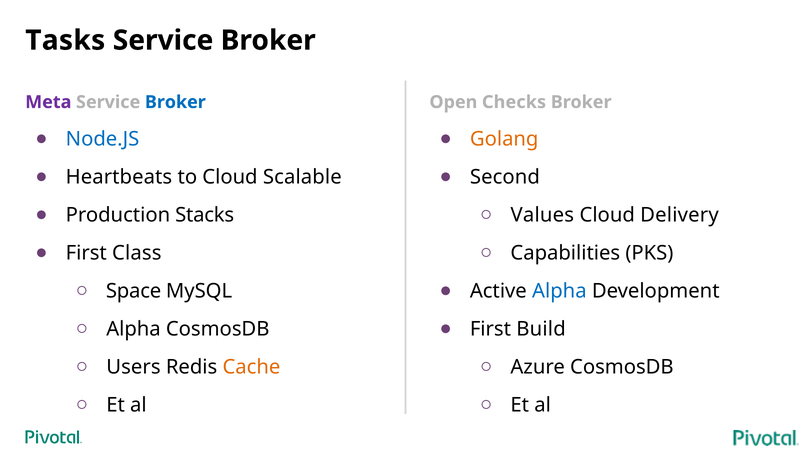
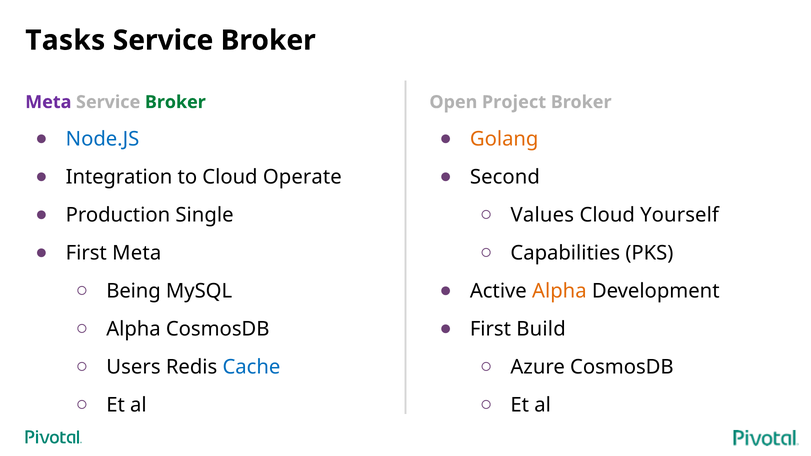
Broker at (175, 102) colour: blue -> green
Checks: Checks -> Project
Heartbeats: Heartbeats -> Integration
Scalable: Scalable -> Operate
Stacks: Stacks -> Single
Delivery: Delivery -> Yourself
First Class: Class -> Meta
Space: Space -> Being
Alpha at (559, 291) colour: blue -> orange
Cache colour: orange -> blue
